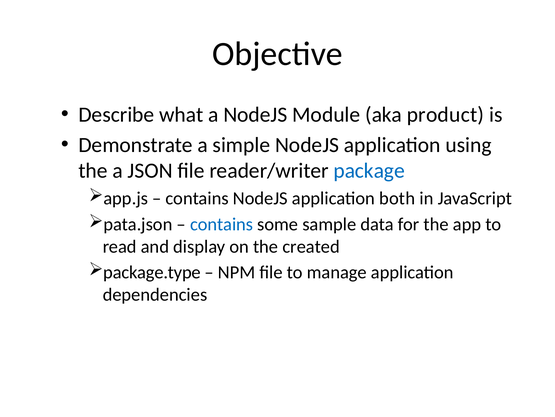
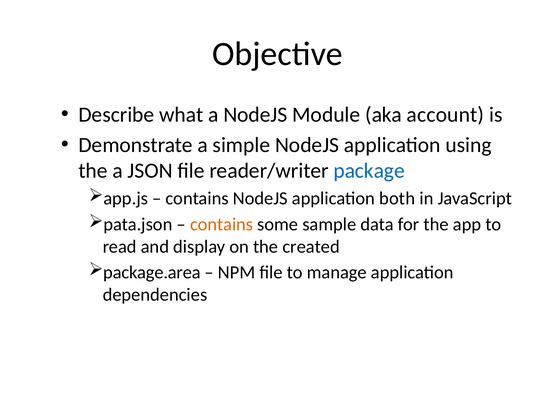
product: product -> account
contains at (222, 224) colour: blue -> orange
package.type: package.type -> package.area
